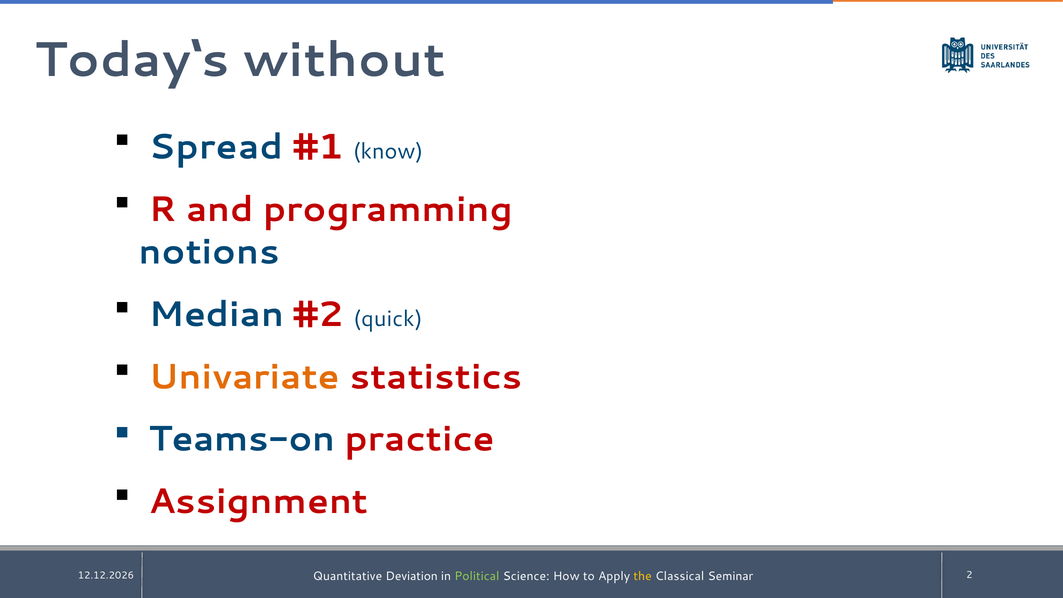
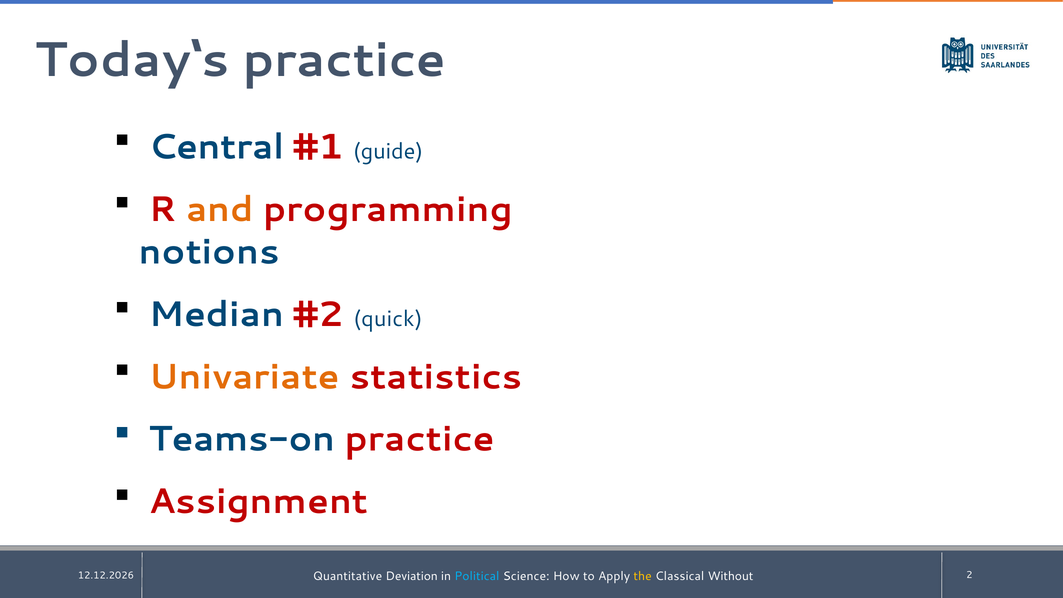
Today‘s without: without -> practice
Spread: Spread -> Central
know: know -> guide
and colour: red -> orange
Political colour: light green -> light blue
Seminar: Seminar -> Without
